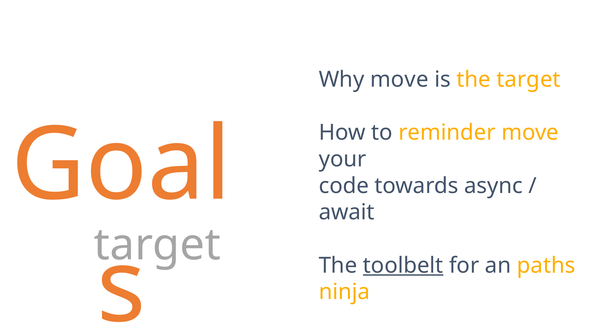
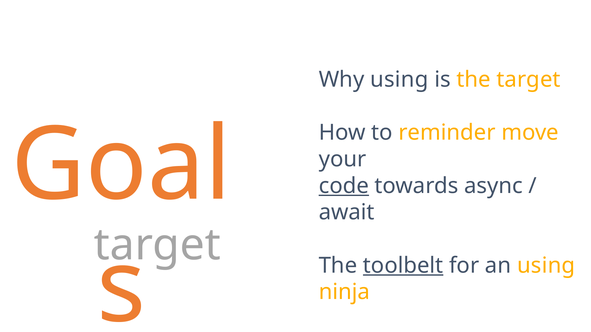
Why move: move -> using
code underline: none -> present
an paths: paths -> using
